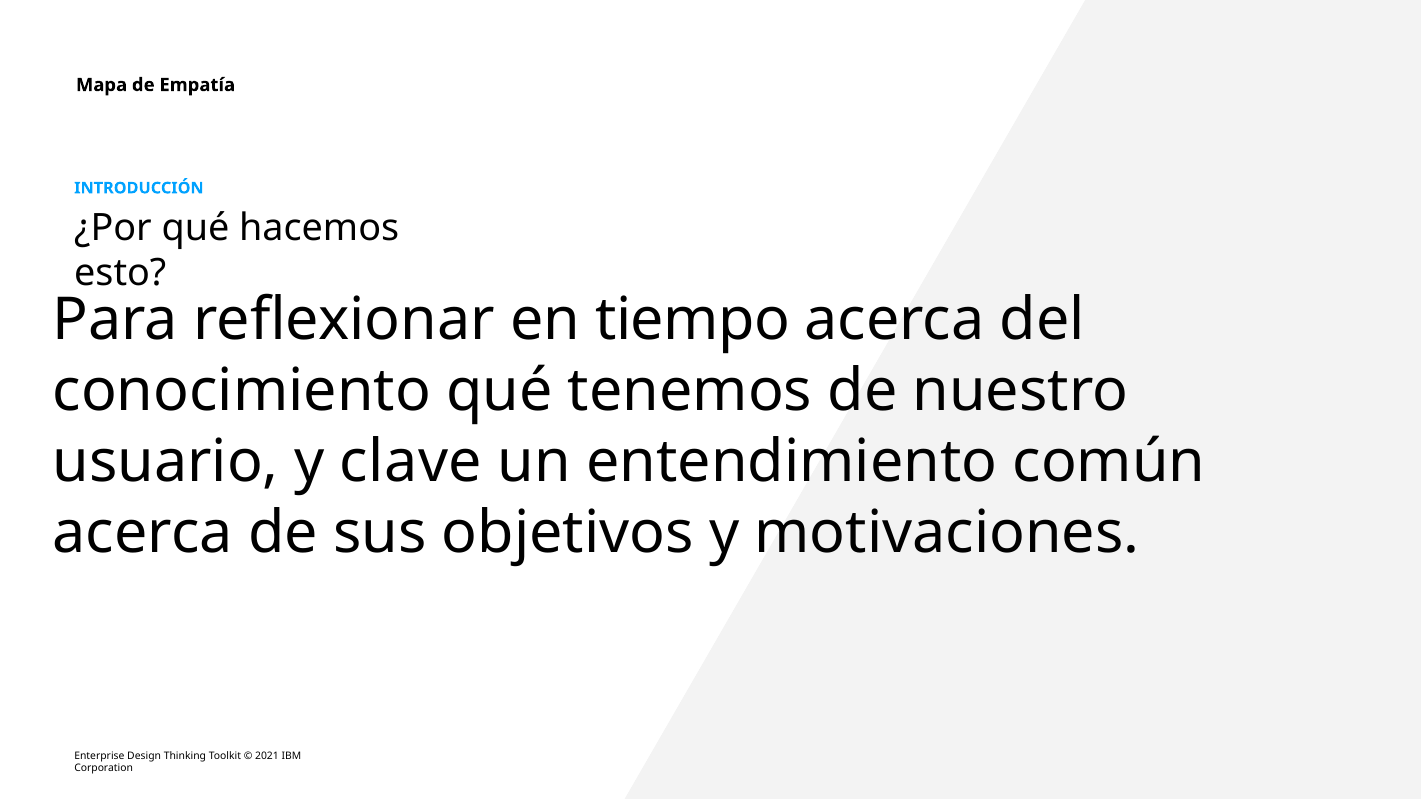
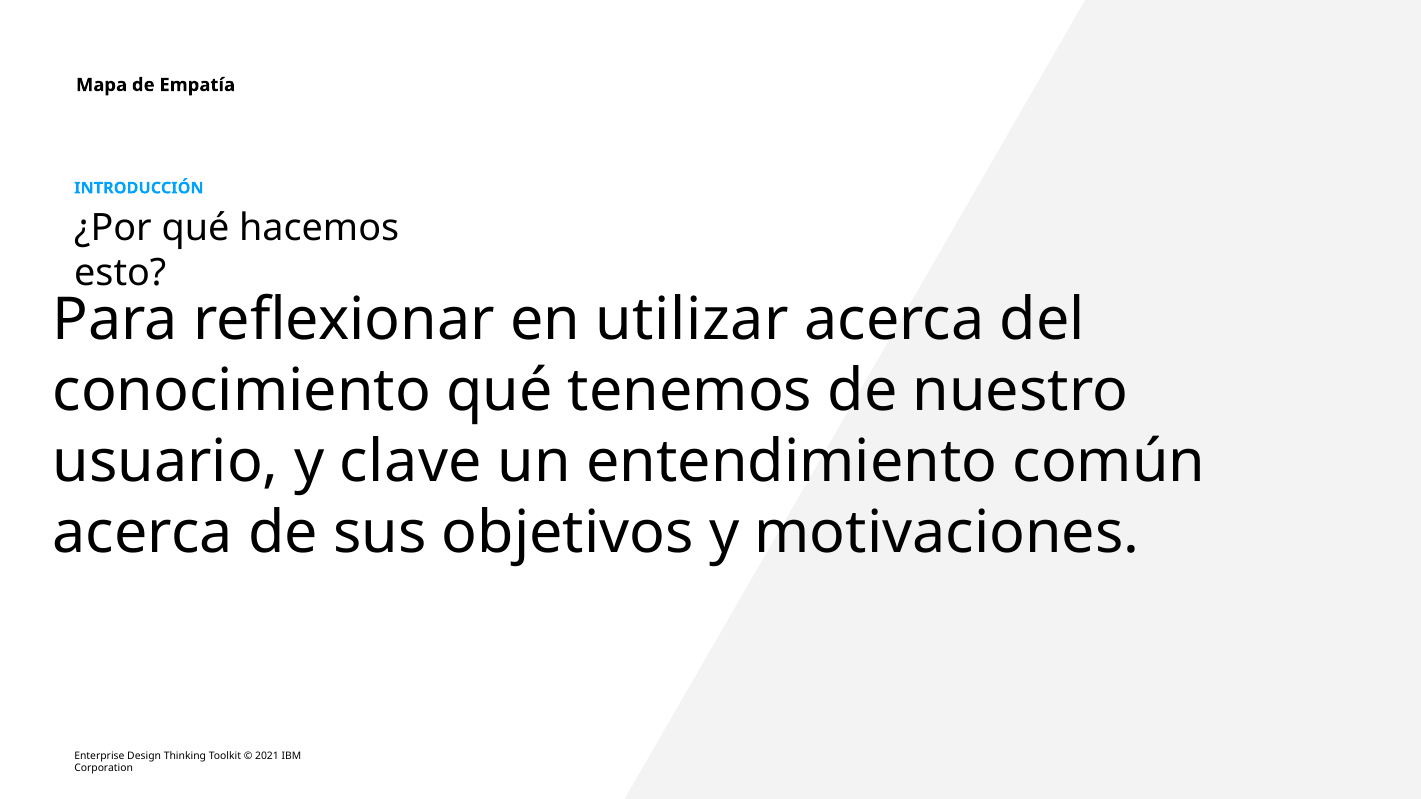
tiempo: tiempo -> utilizar
